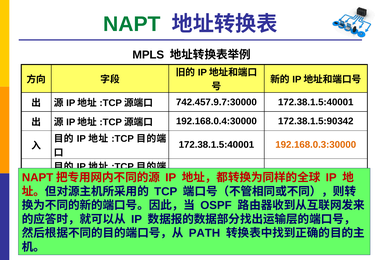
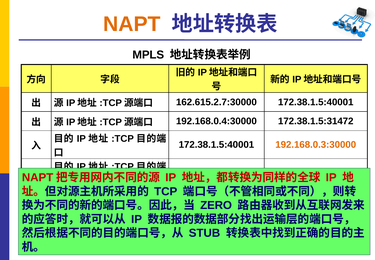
NAPT colour: green -> orange
742.457.9.7:30000: 742.457.9.7:30000 -> 162.615.2.7:30000
172.38.1.5:90342: 172.38.1.5:90342 -> 172.38.1.5:31472
OSPF: OSPF -> ZERO
PATH: PATH -> STUB
